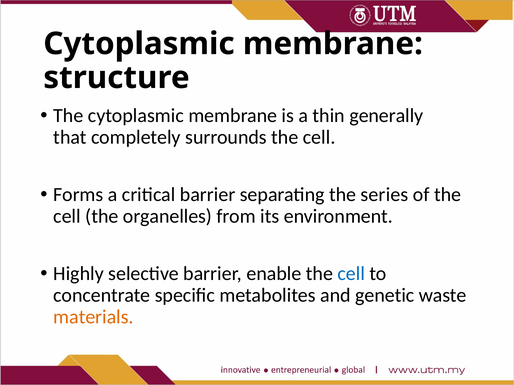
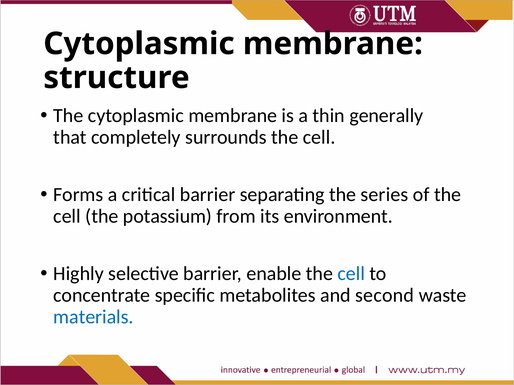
organelles: organelles -> potassium
genetic: genetic -> second
materials colour: orange -> blue
